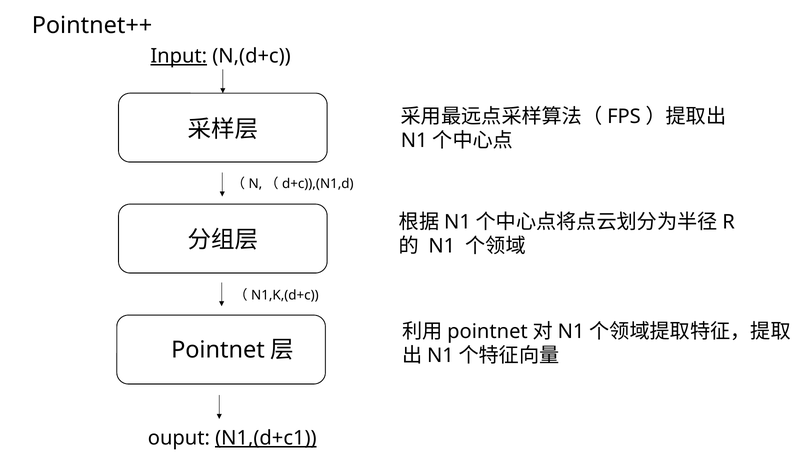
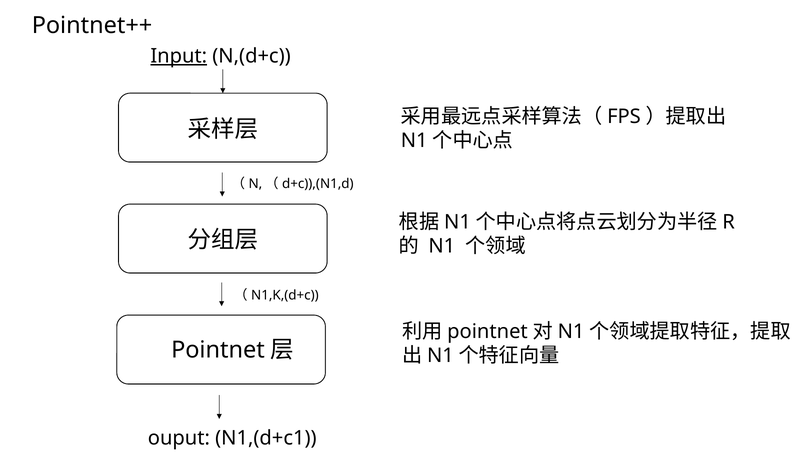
N1,(d+c1 underline: present -> none
